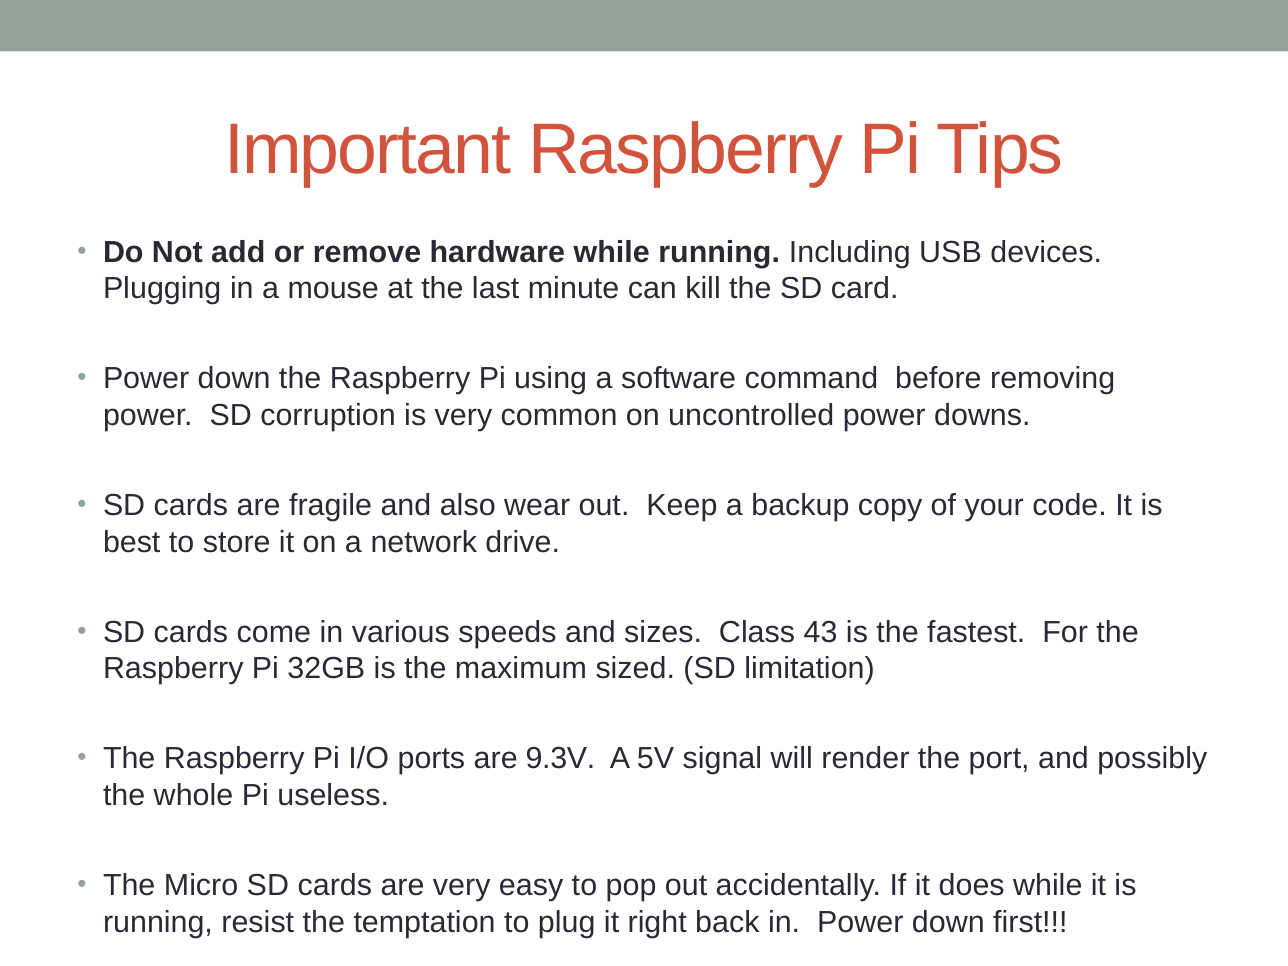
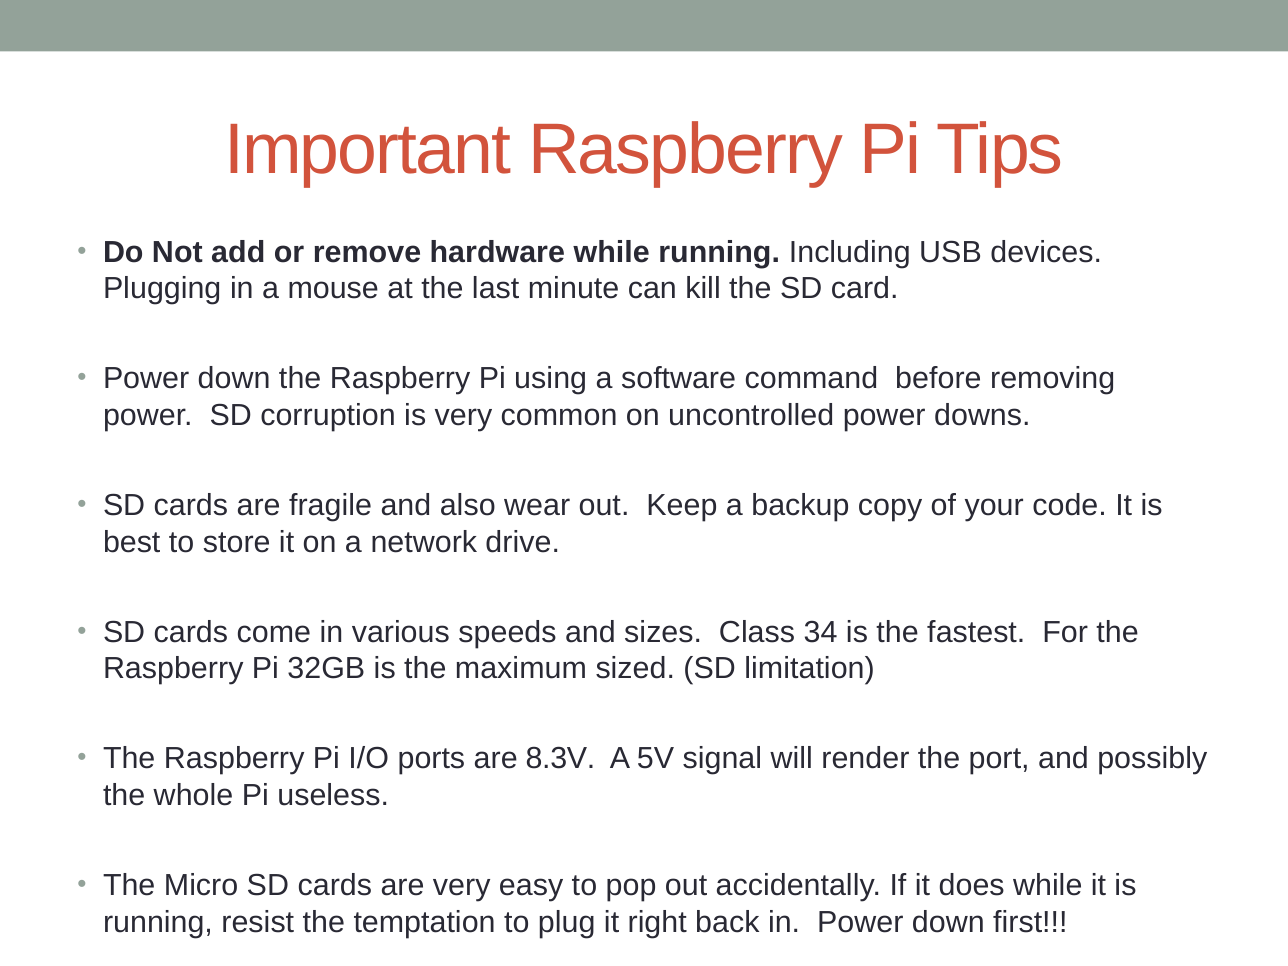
43: 43 -> 34
9.3V: 9.3V -> 8.3V
